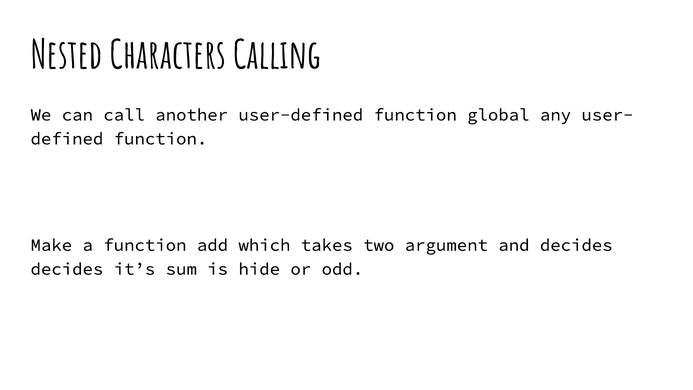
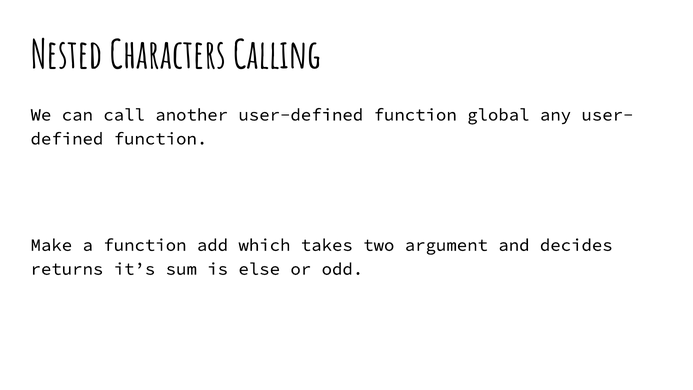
decides at (67, 269): decides -> returns
hide: hide -> else
